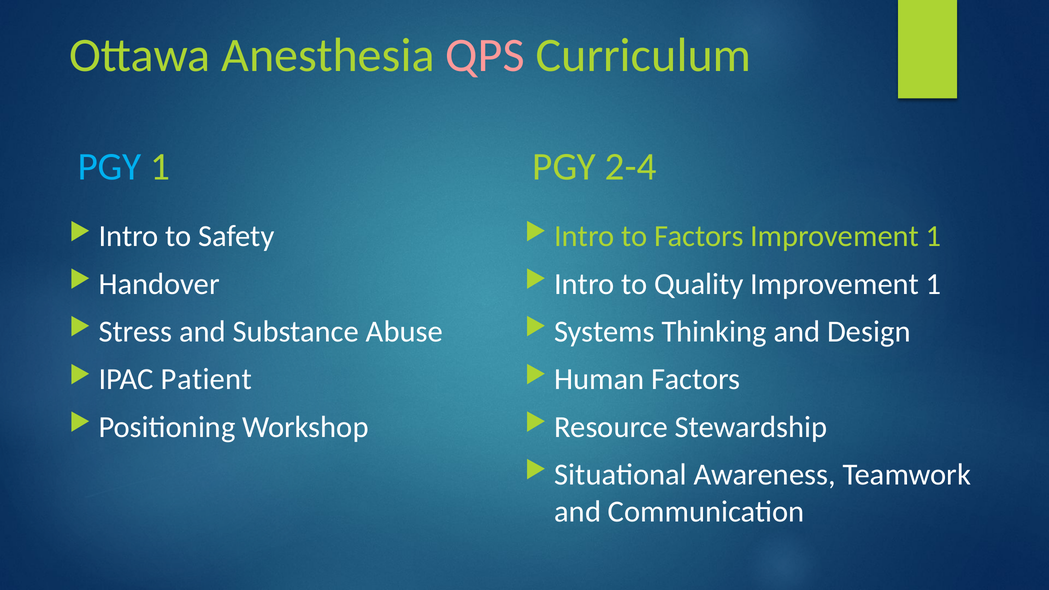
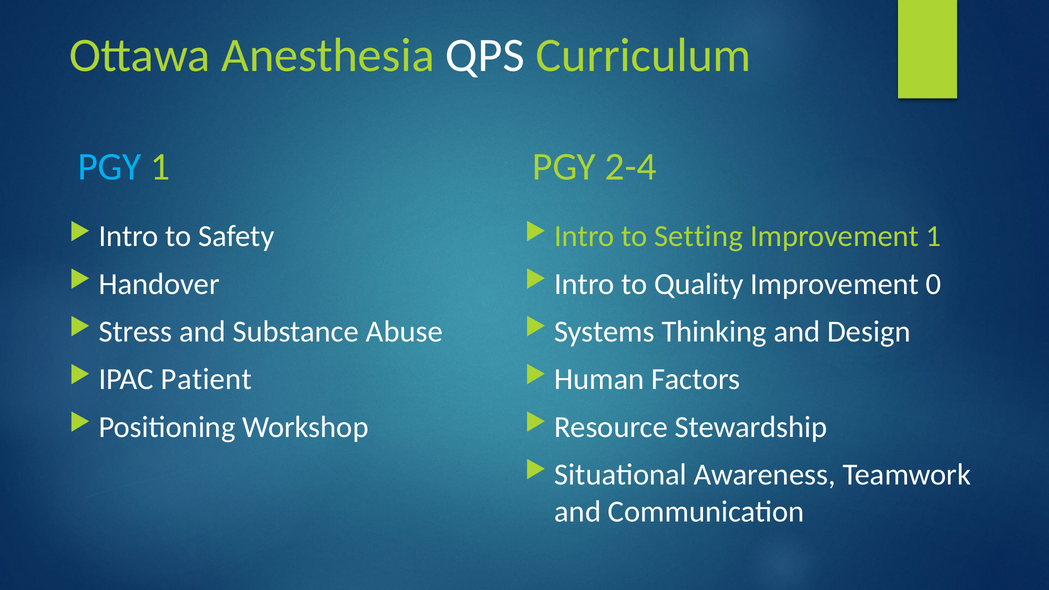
QPS colour: pink -> white
to Factors: Factors -> Setting
Quality Improvement 1: 1 -> 0
